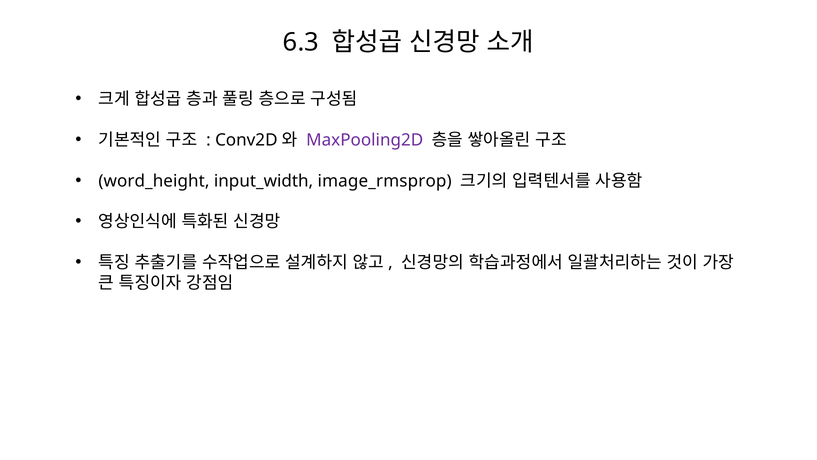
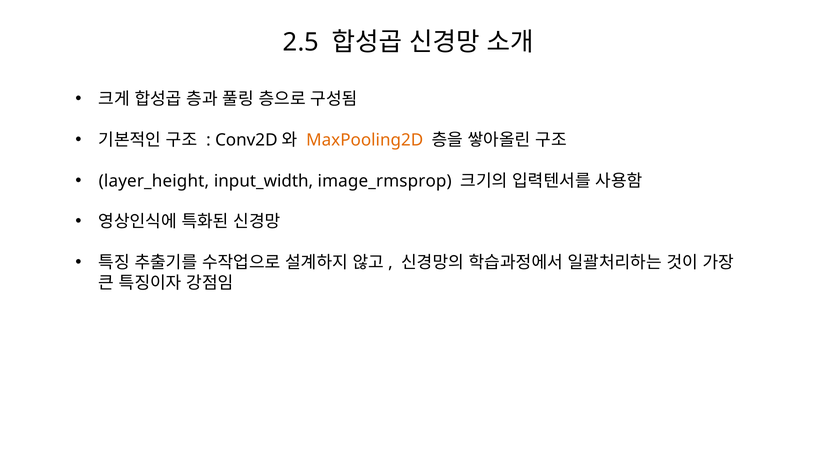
6.3: 6.3 -> 2.5
MaxPooling2D colour: purple -> orange
word_height: word_height -> layer_height
